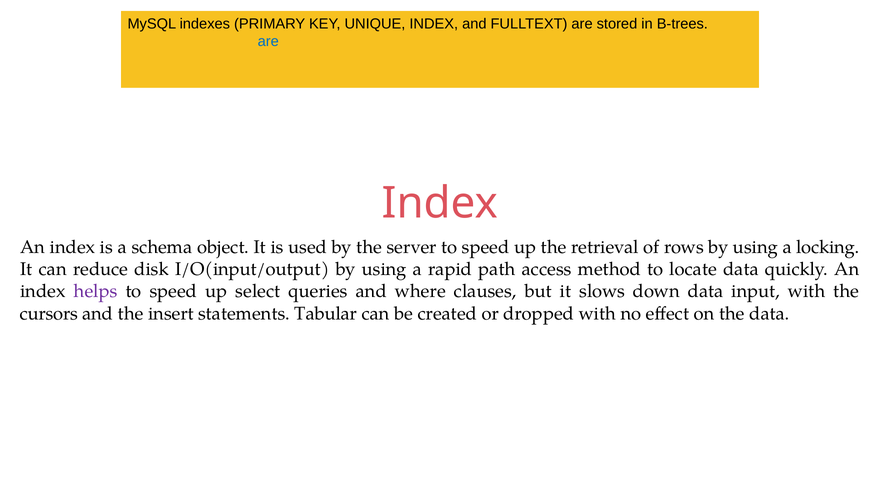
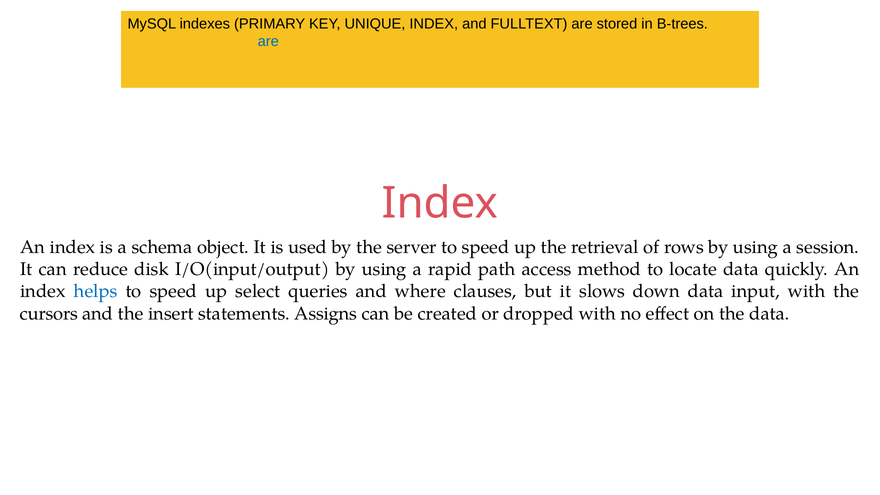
locking: locking -> session
helps colour: purple -> blue
Tabular: Tabular -> Assigns
